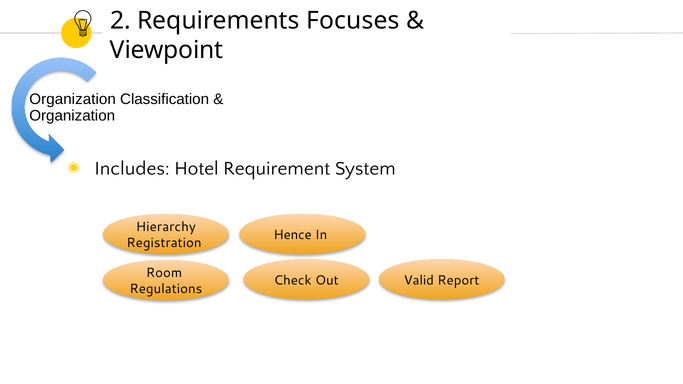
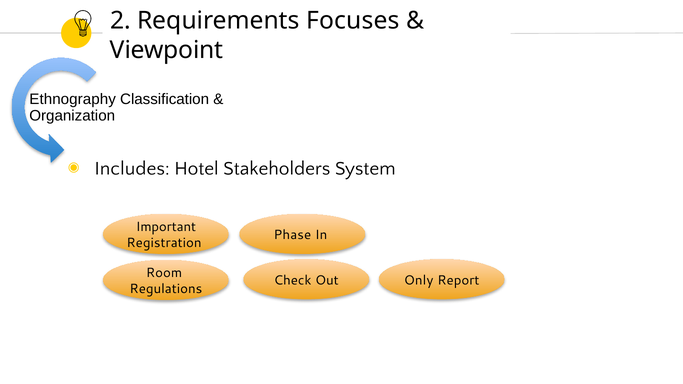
Organization at (73, 99): Organization -> Ethnography
Requirement: Requirement -> Stakeholders
Hierarchy: Hierarchy -> Important
Hence: Hence -> Phase
Valid: Valid -> Only
